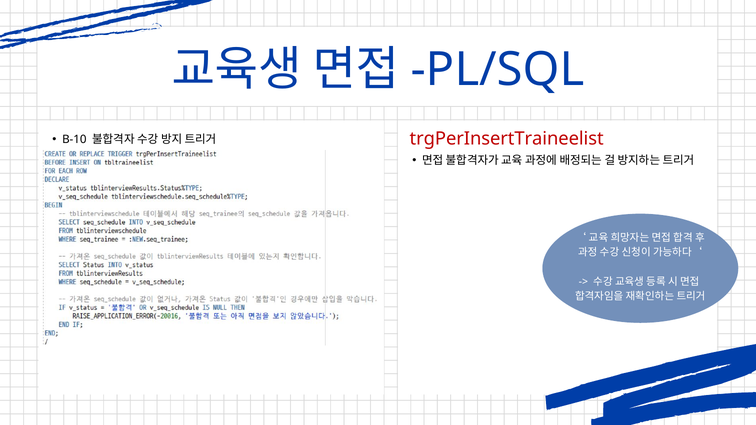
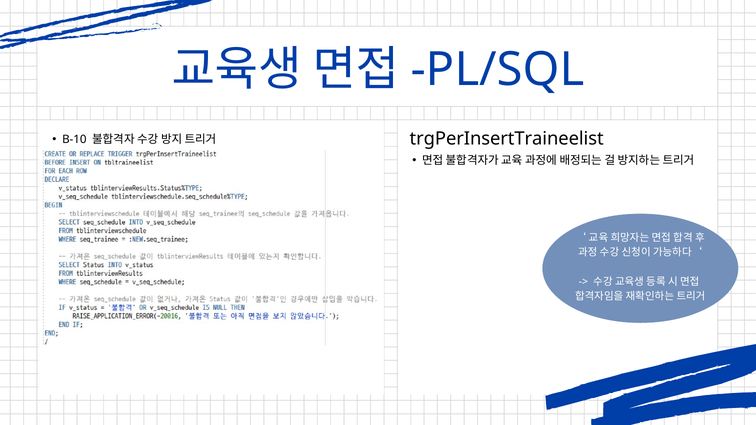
trgPerInsertTraineelist colour: red -> black
